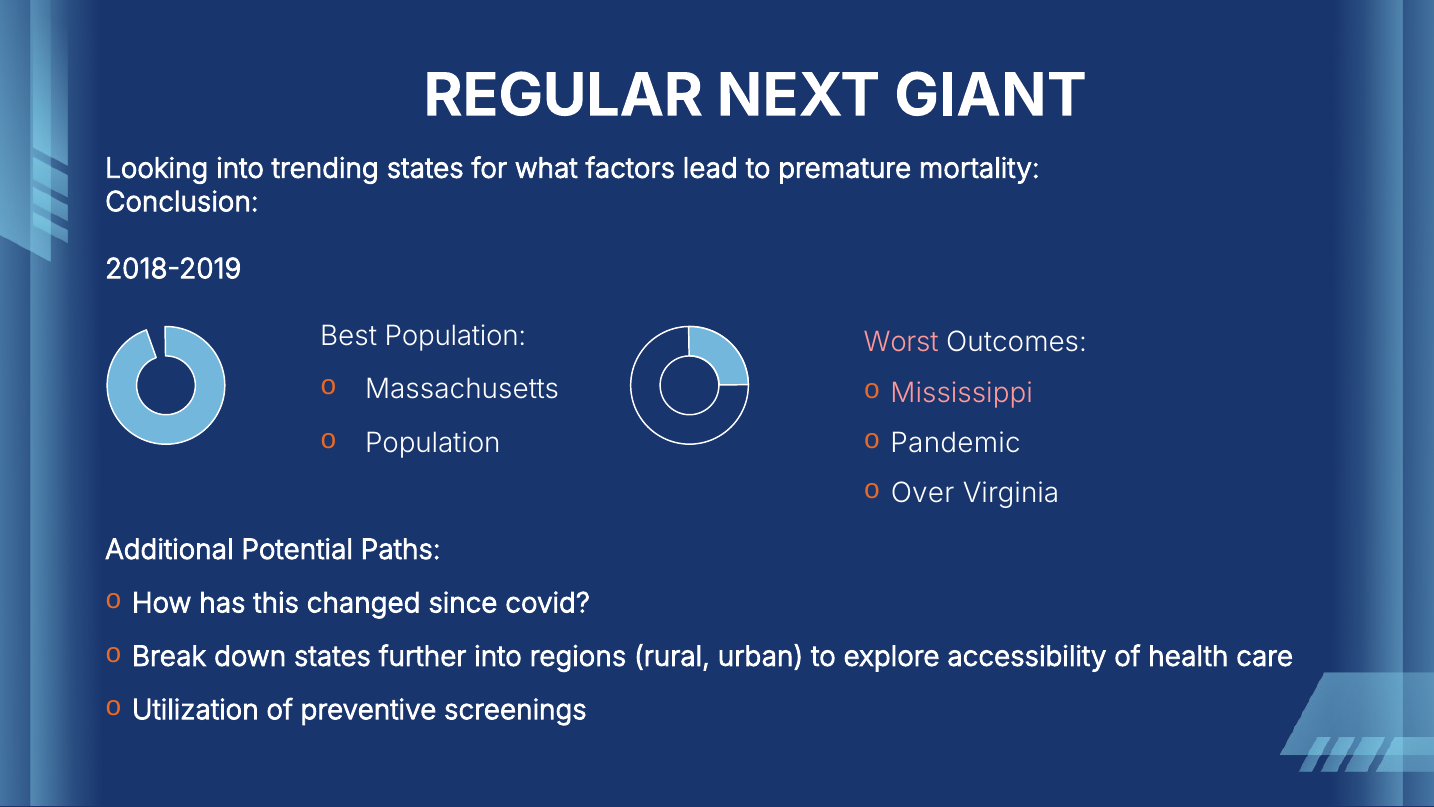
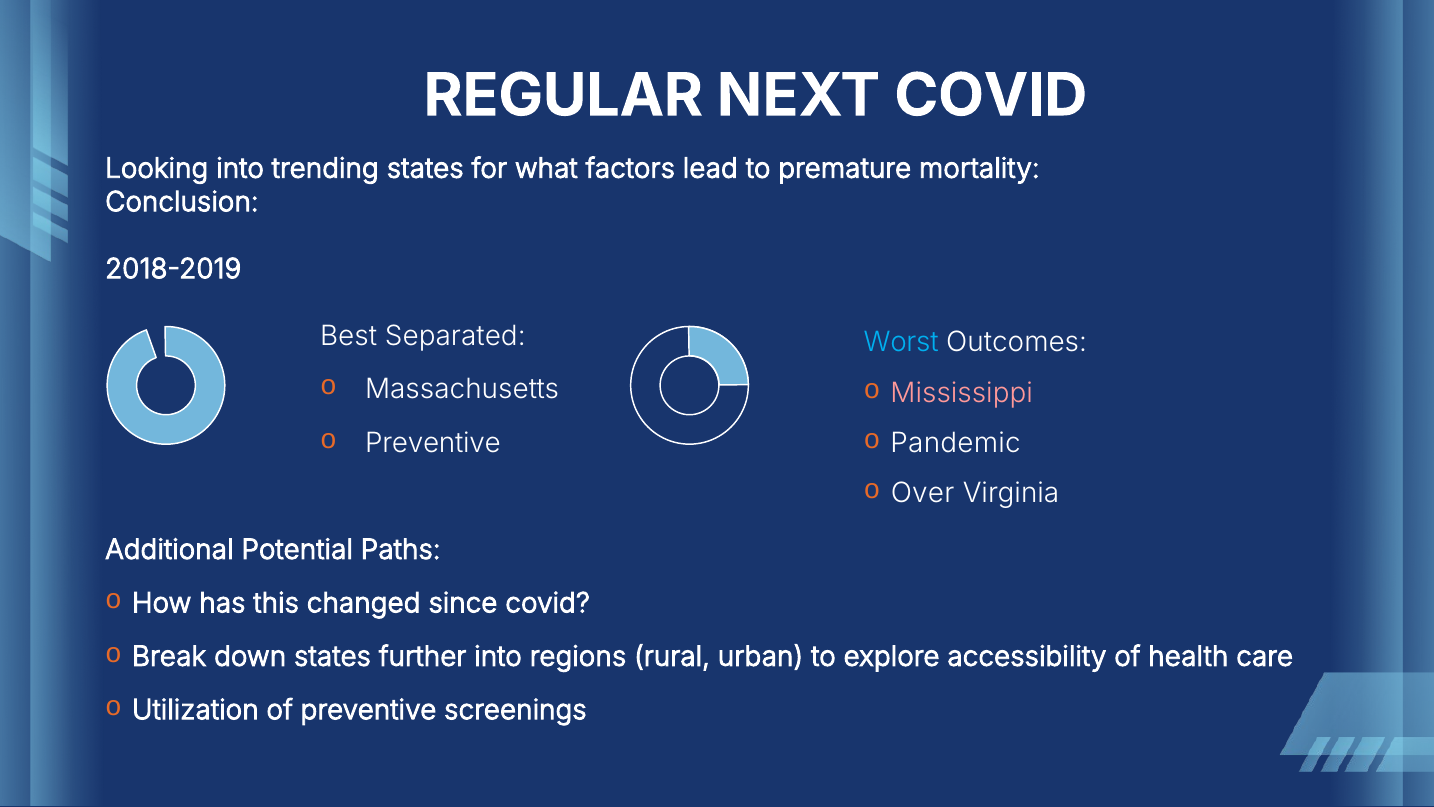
NEXT GIANT: GIANT -> COVID
Best Population: Population -> Separated
Worst colour: pink -> light blue
Population at (433, 443): Population -> Preventive
